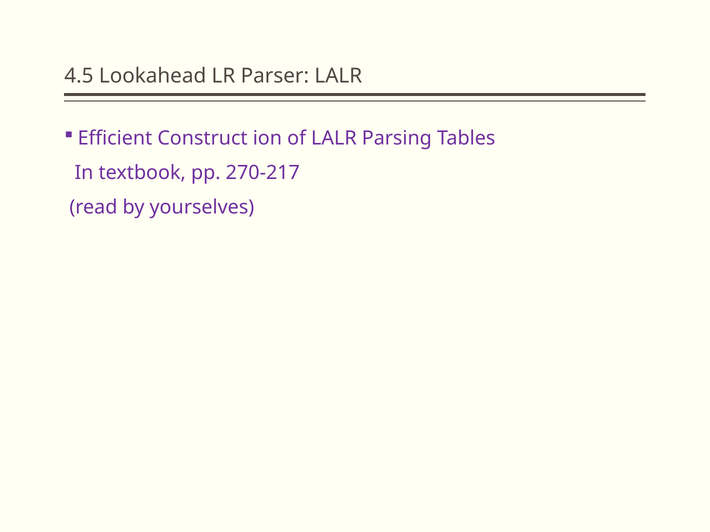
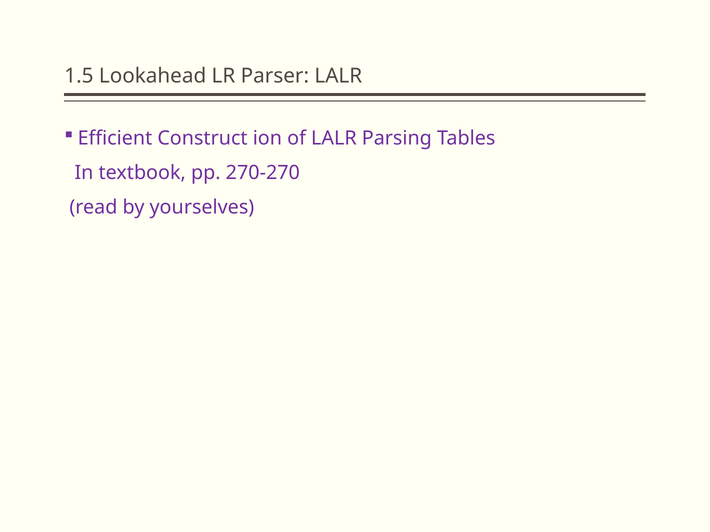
4.5: 4.5 -> 1.5
270-217: 270-217 -> 270-270
